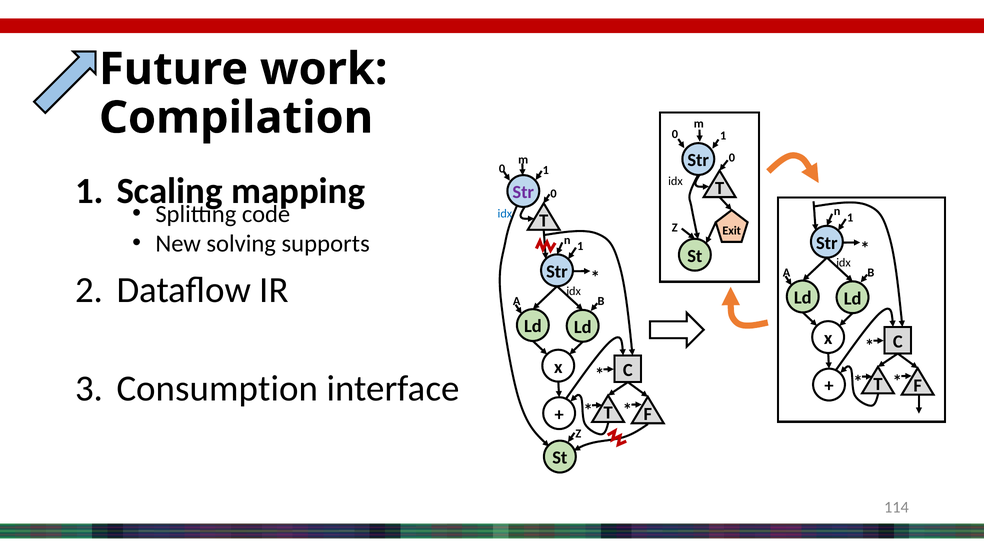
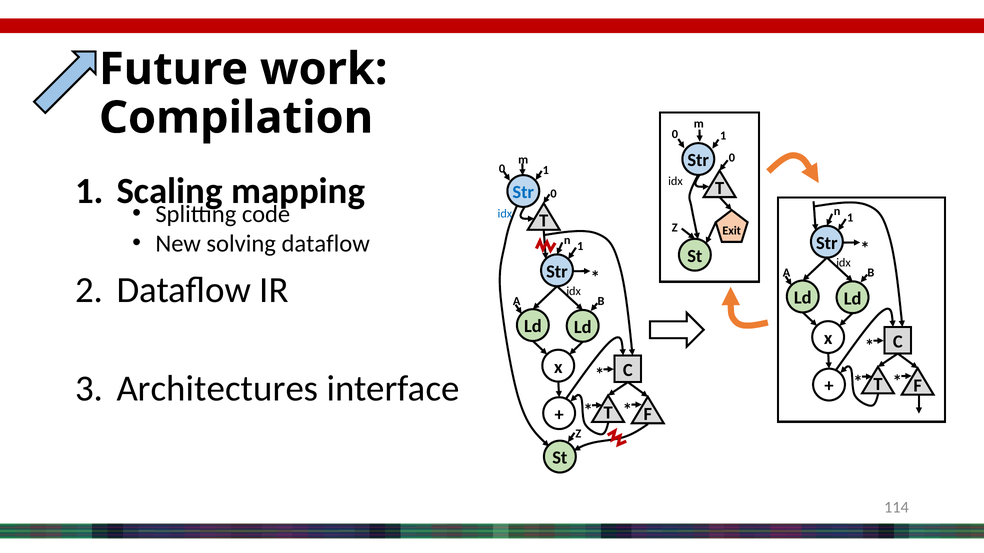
Str at (523, 192) colour: purple -> blue
solving supports: supports -> dataflow
Consumption: Consumption -> Architectures
